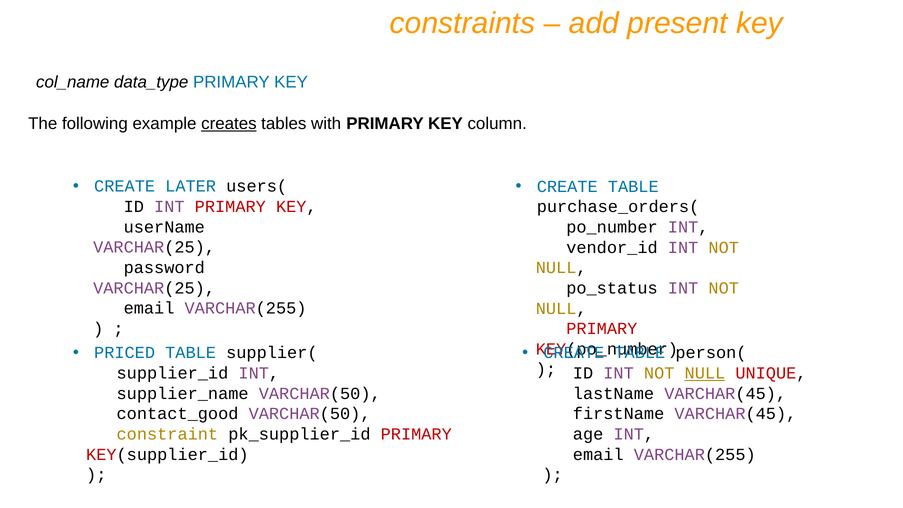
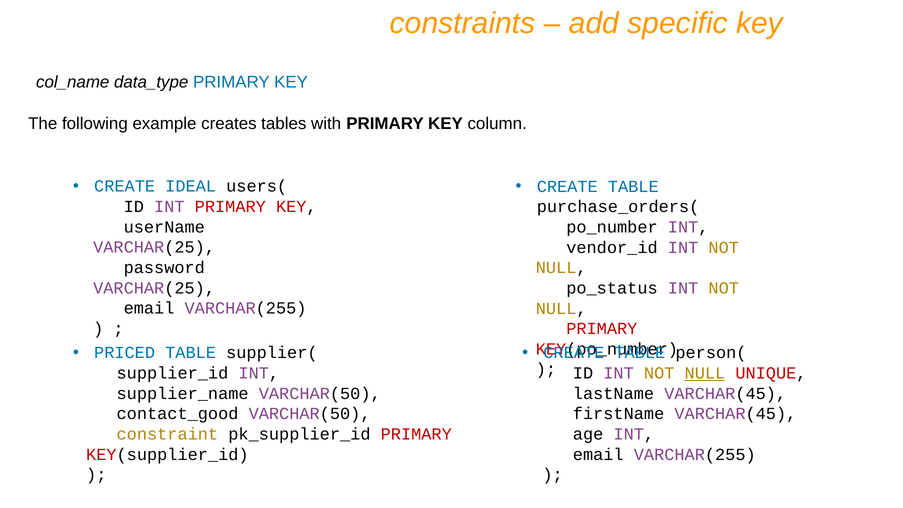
present: present -> specific
creates underline: present -> none
LATER: LATER -> IDEAL
